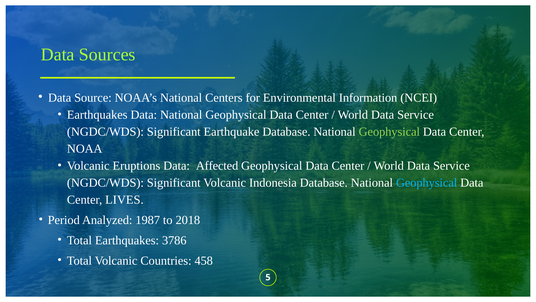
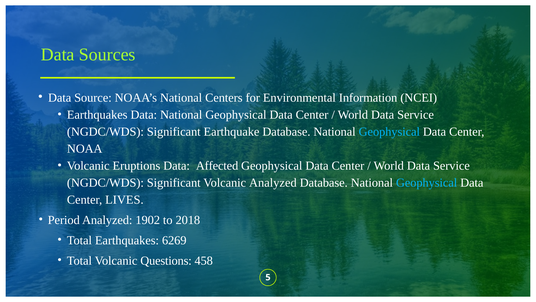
Geophysical at (389, 132) colour: light green -> light blue
Volcanic Indonesia: Indonesia -> Analyzed
1987: 1987 -> 1902
3786: 3786 -> 6269
Countries: Countries -> Questions
